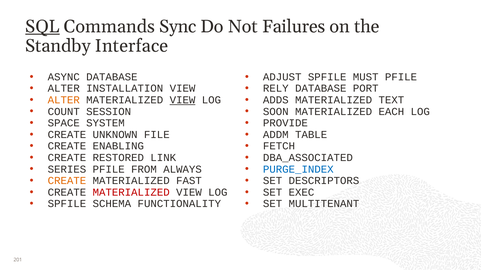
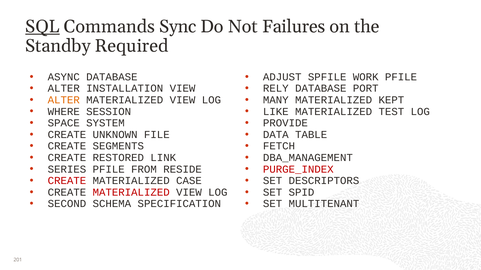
Interface: Interface -> Required
MUST: MUST -> WORK
VIEW at (183, 100) underline: present -> none
ADDS: ADDS -> MANY
TEXT: TEXT -> KEPT
COUNT: COUNT -> WHERE
SOON: SOON -> LIKE
EACH: EACH -> TEST
ADDM: ADDM -> DATA
ENABLING: ENABLING -> SEGMENTS
DBA_ASSOCIATED: DBA_ASSOCIATED -> DBA_MANAGEMENT
ALWAYS: ALWAYS -> RESIDE
PURGE_INDEX colour: blue -> red
CREATE at (67, 181) colour: orange -> red
FAST: FAST -> CASE
EXEC: EXEC -> SPID
SPFILE at (67, 204): SPFILE -> SECOND
FUNCTIONALITY: FUNCTIONALITY -> SPECIFICATION
